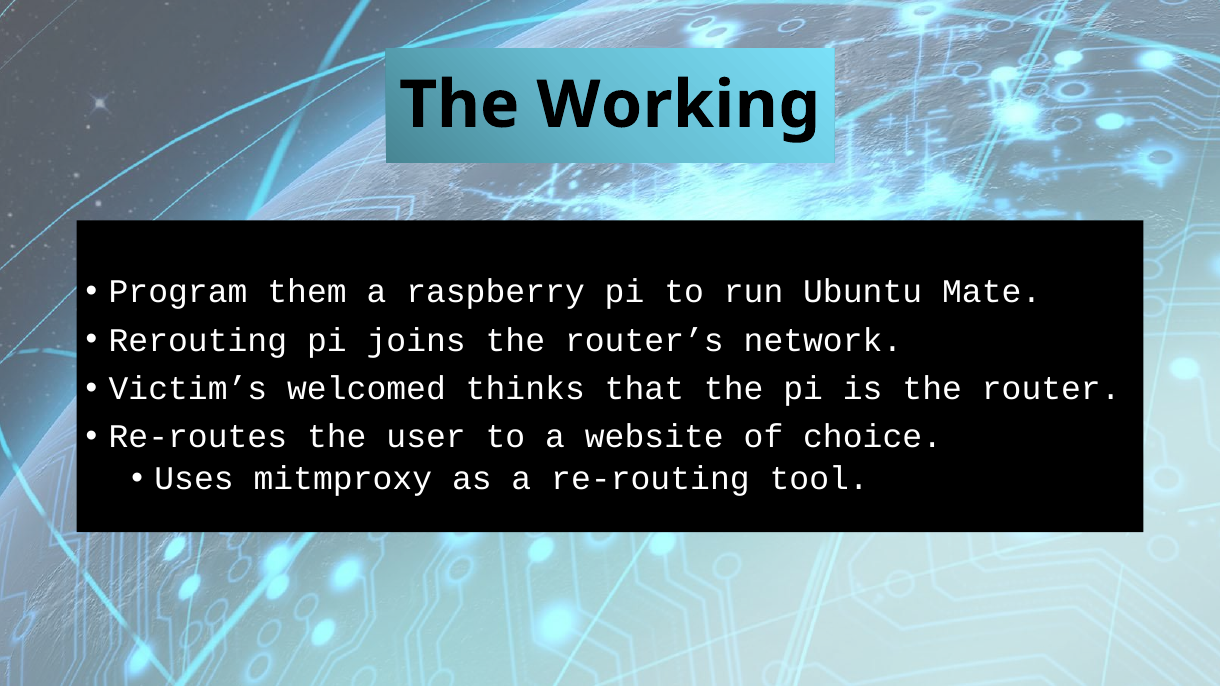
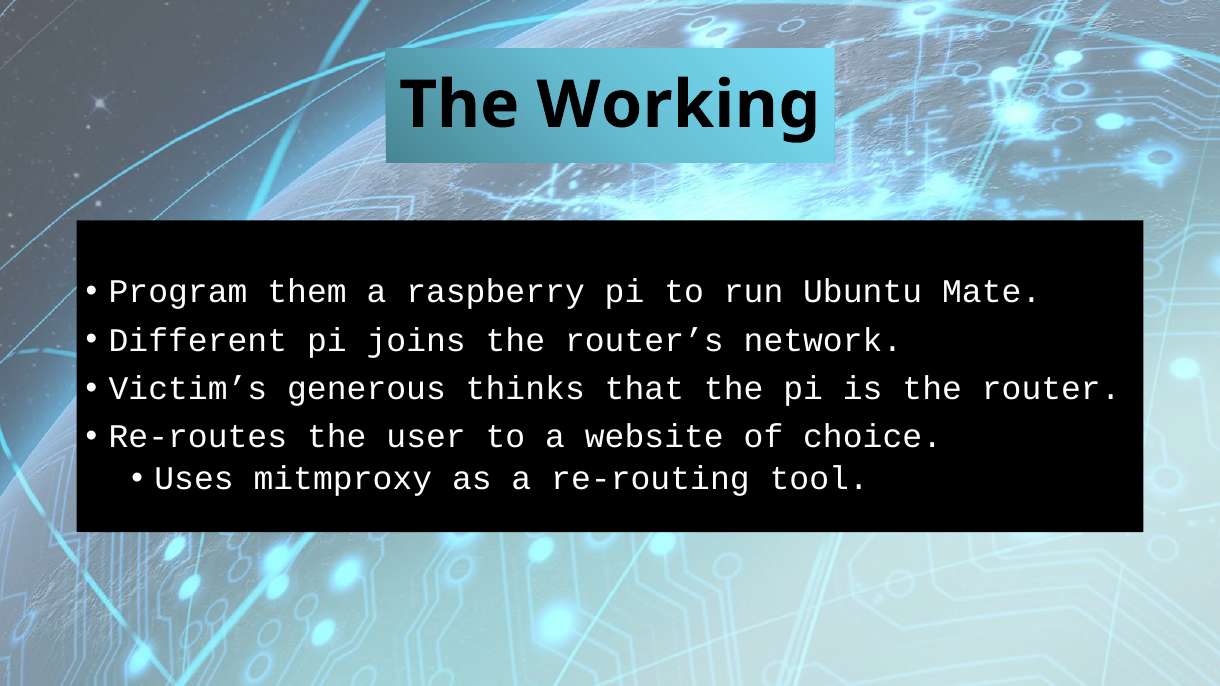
Rerouting: Rerouting -> Different
welcomed: welcomed -> generous
